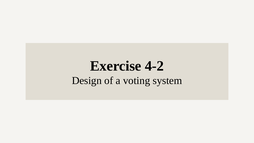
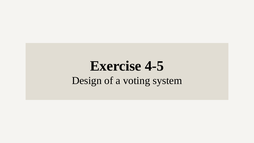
4-2: 4-2 -> 4-5
